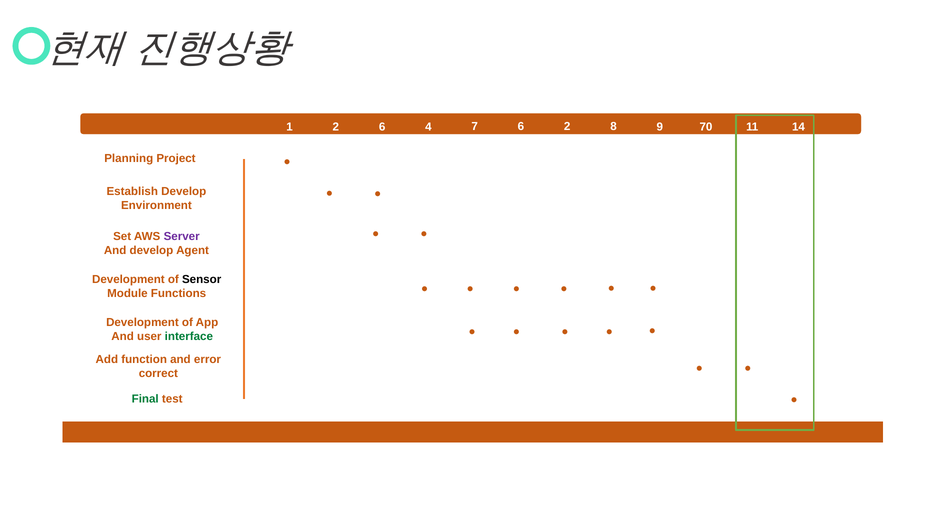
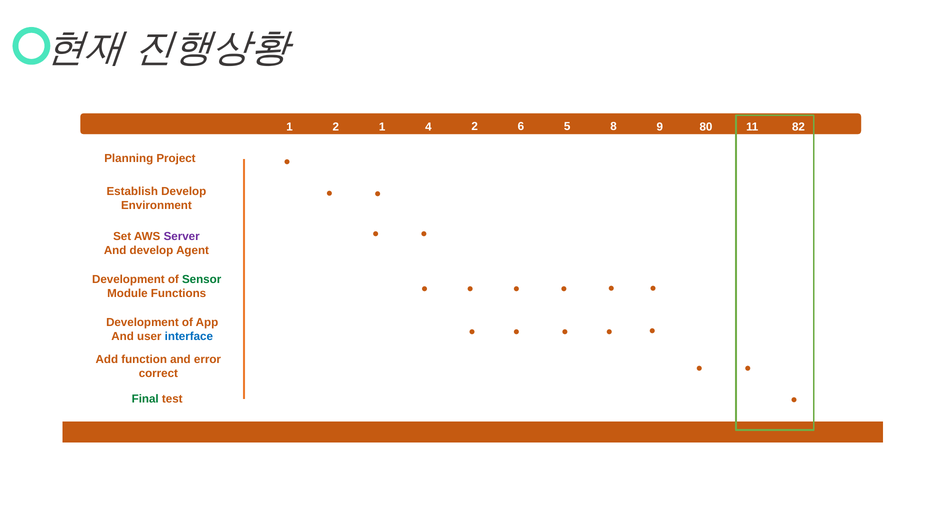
2 6: 6 -> 1
4 7: 7 -> 2
6 2: 2 -> 5
70: 70 -> 80
14: 14 -> 82
Sensor colour: black -> green
interface colour: green -> blue
